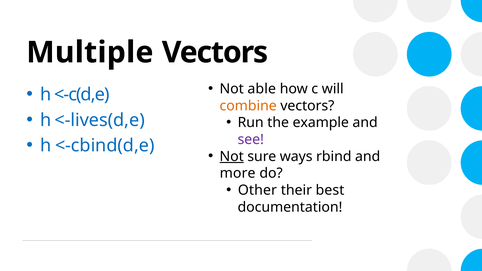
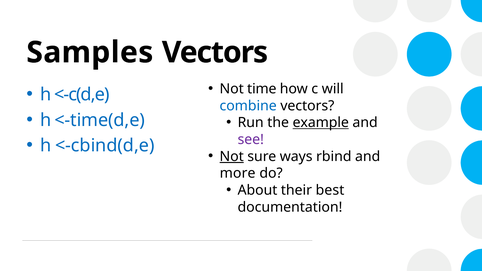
Multiple: Multiple -> Samples
able: able -> time
combine colour: orange -> blue
<-lives(d,e: <-lives(d,e -> <-time(d,e
example underline: none -> present
Other: Other -> About
